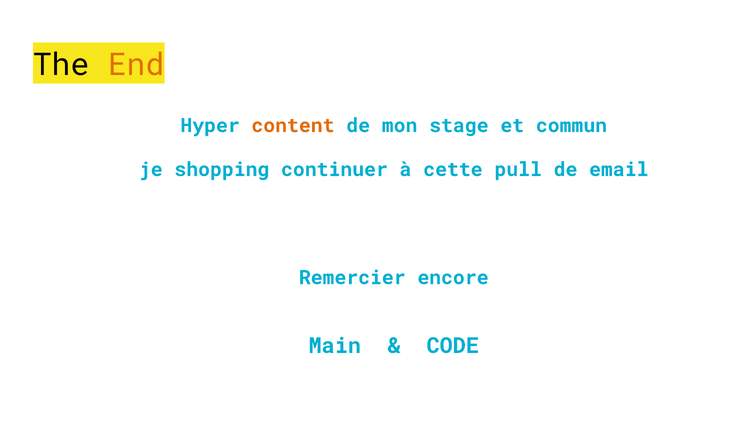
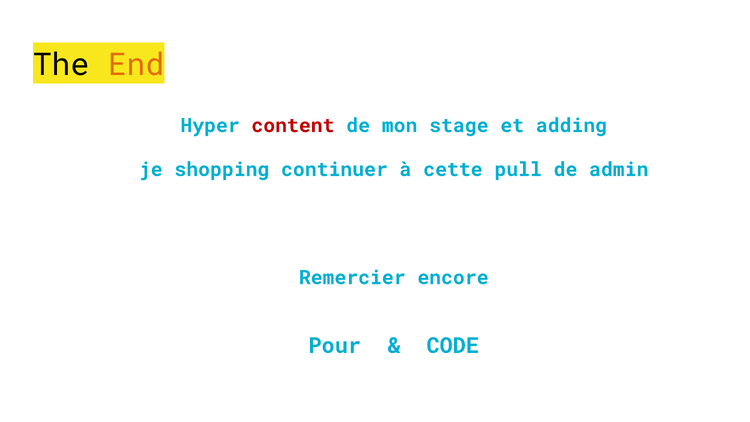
content colour: orange -> red
commun: commun -> adding
email: email -> admin
Main: Main -> Pour
